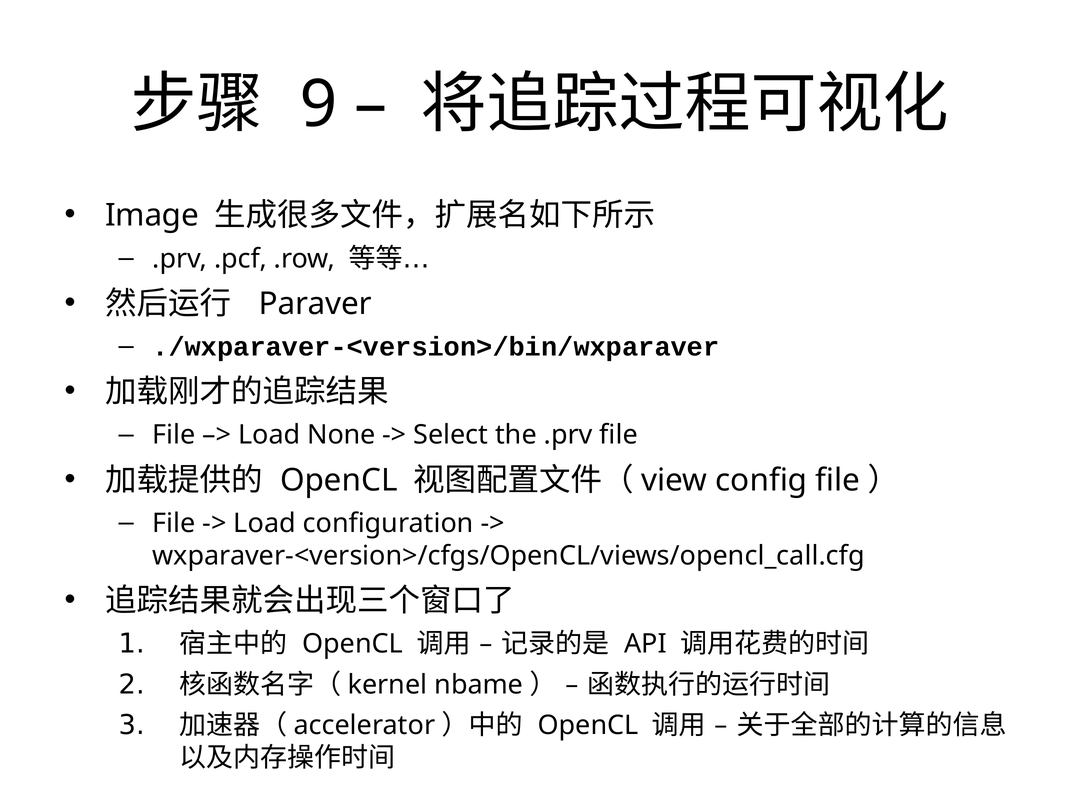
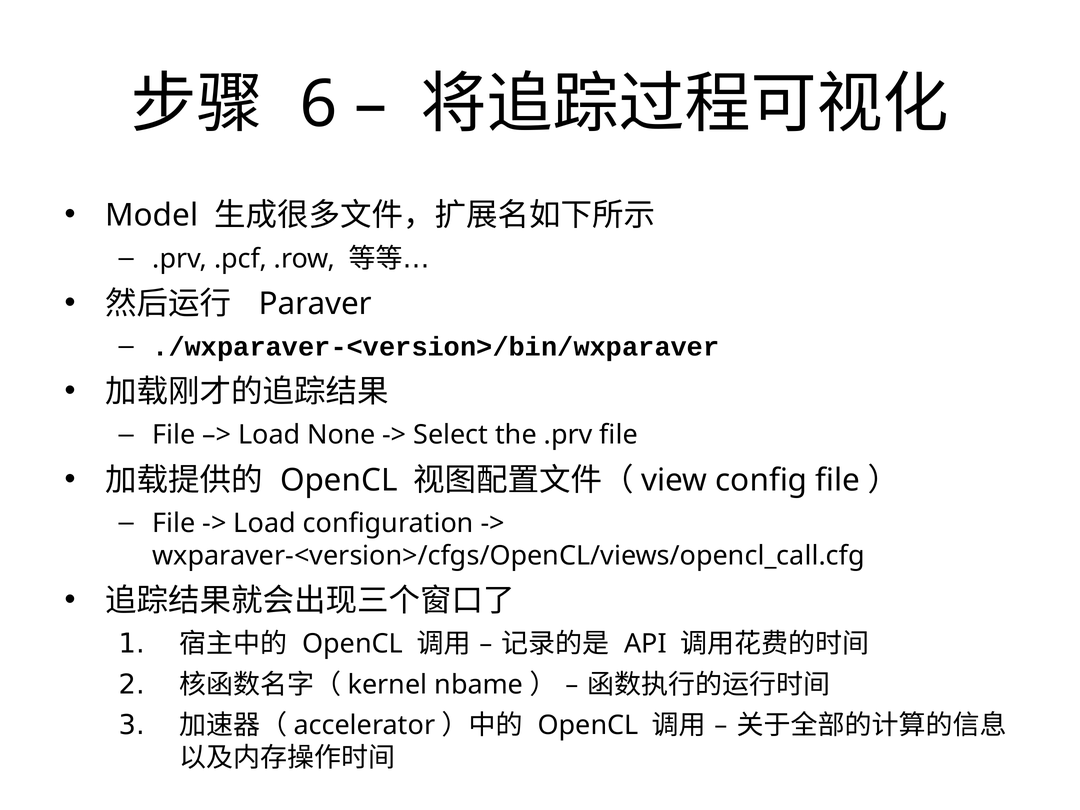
9: 9 -> 6
Image: Image -> Model
